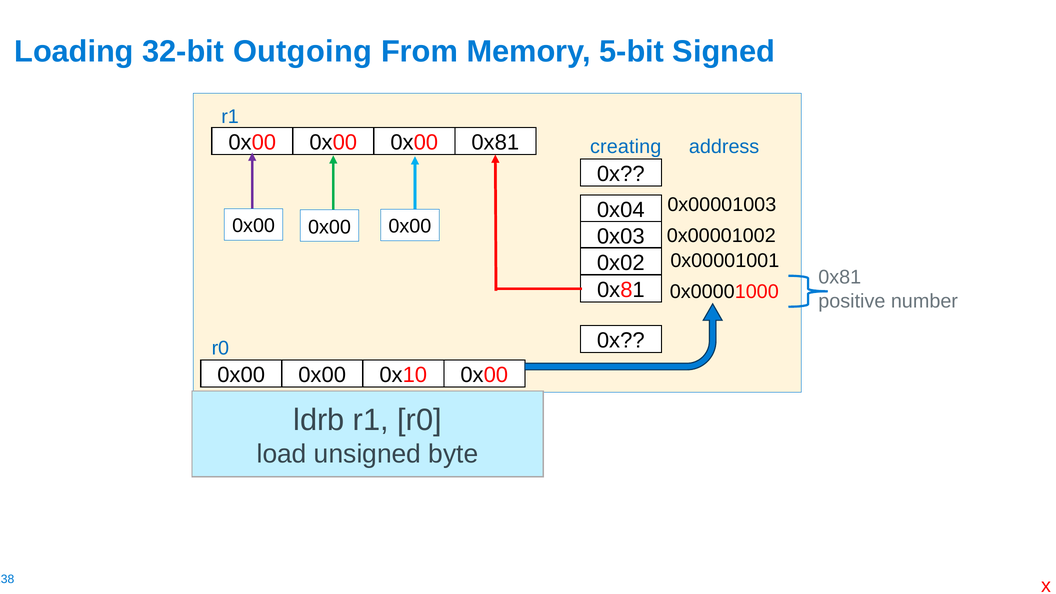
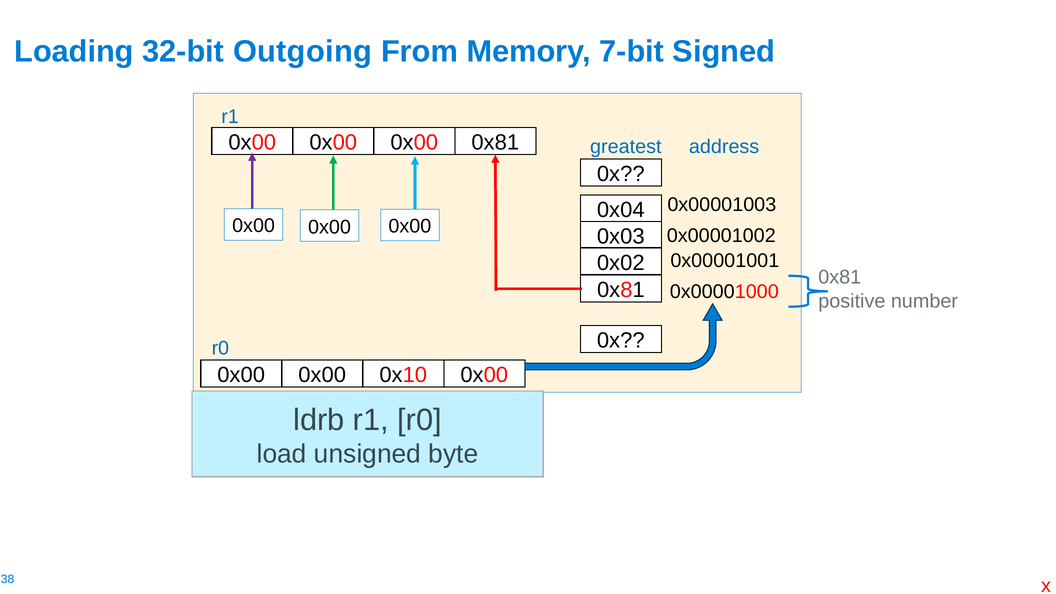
5-bit: 5-bit -> 7-bit
creating: creating -> greatest
